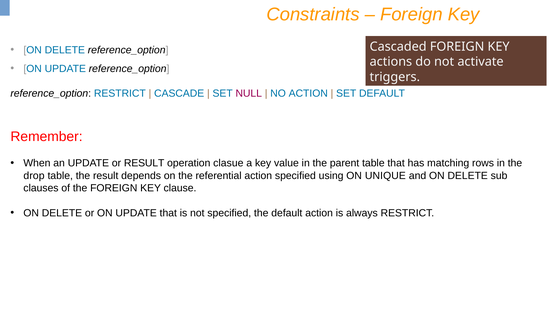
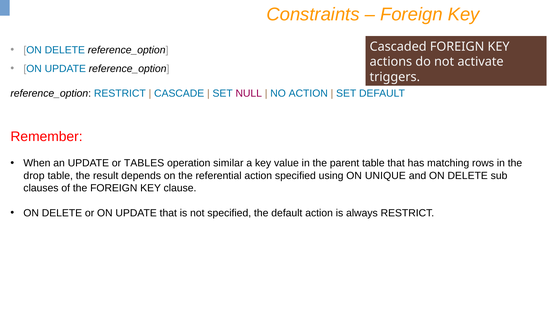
or RESULT: RESULT -> TABLES
clasue: clasue -> similar
